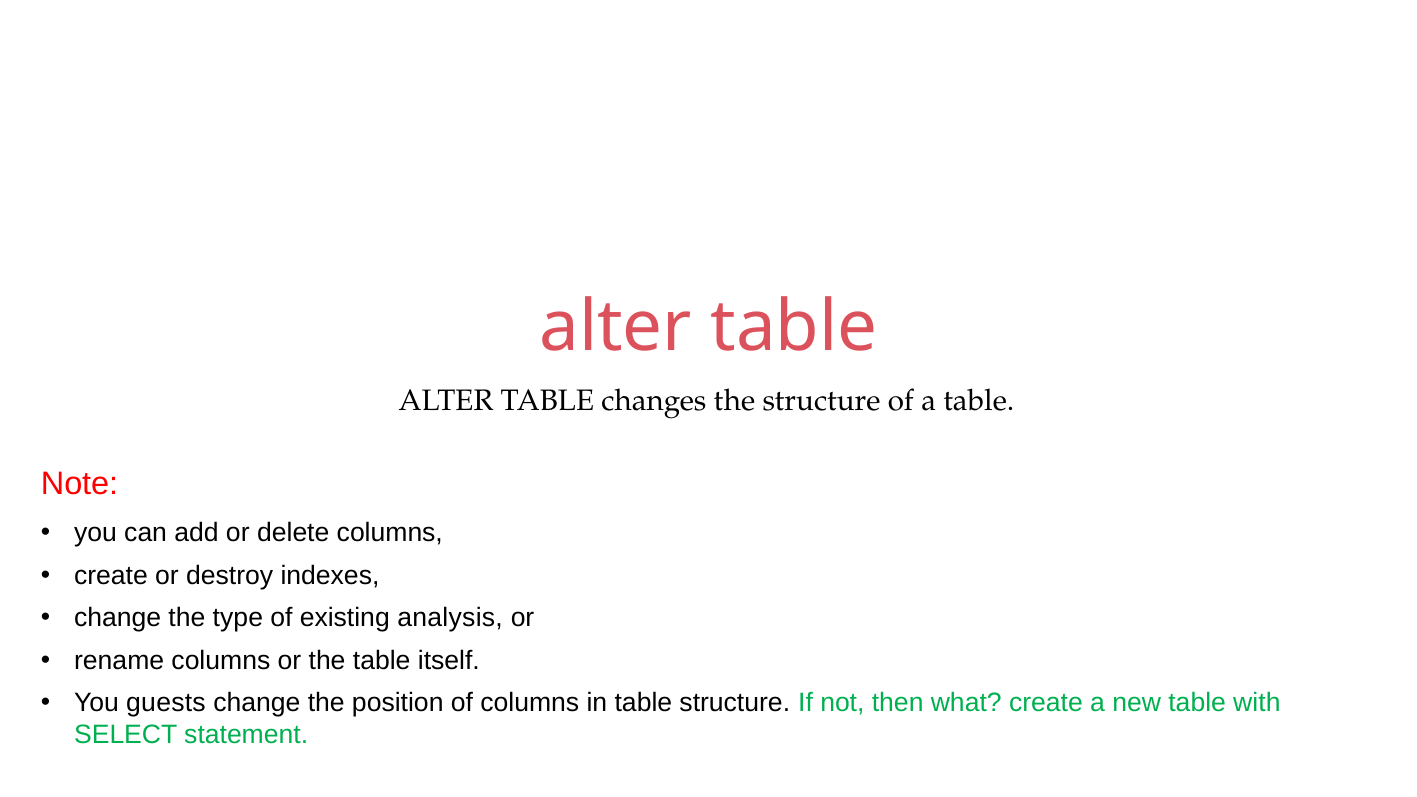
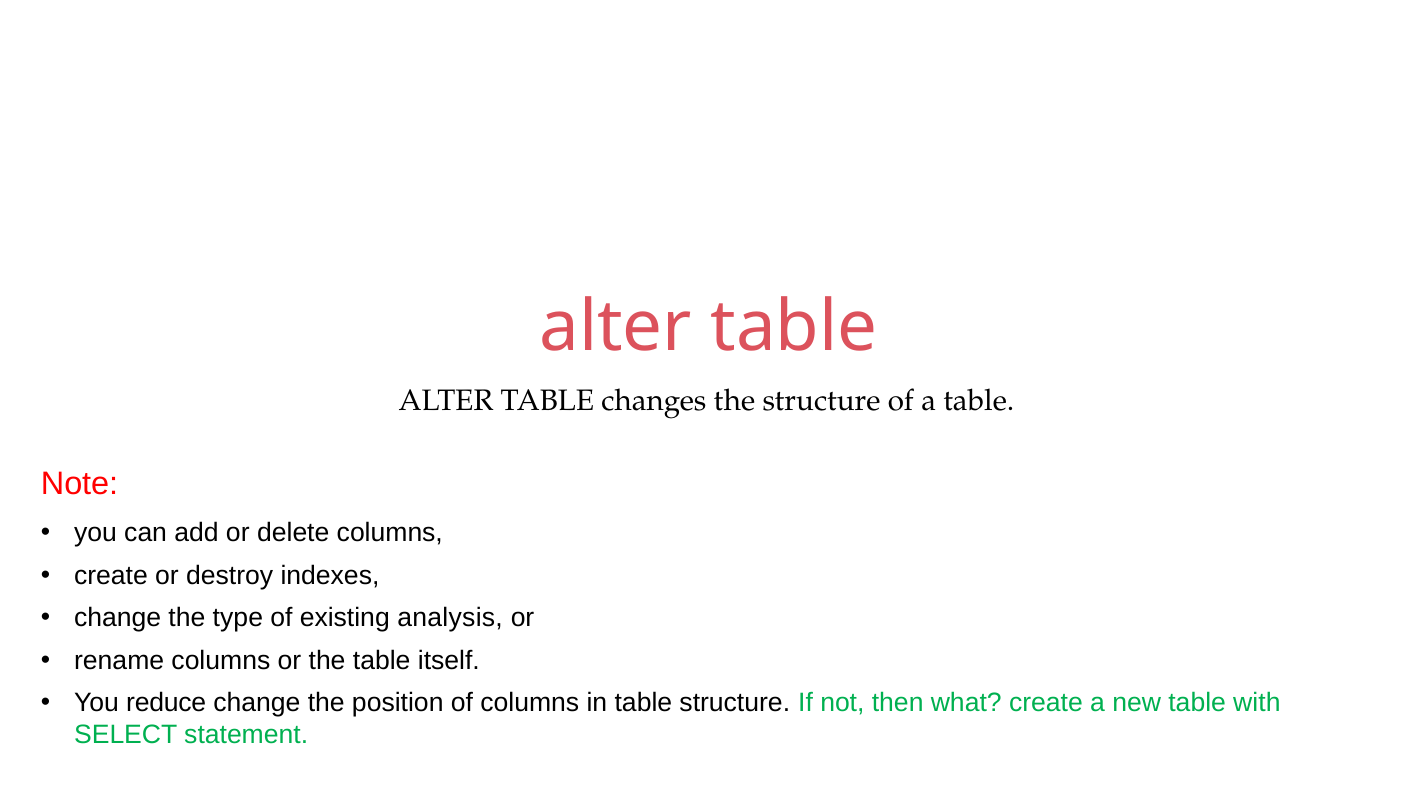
guests: guests -> reduce
